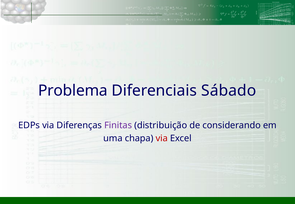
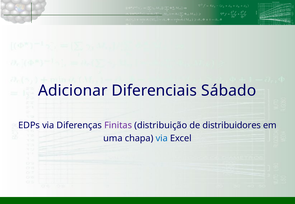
Problema: Problema -> Adicionar
considerando: considerando -> distribuidores
via at (162, 138) colour: red -> blue
